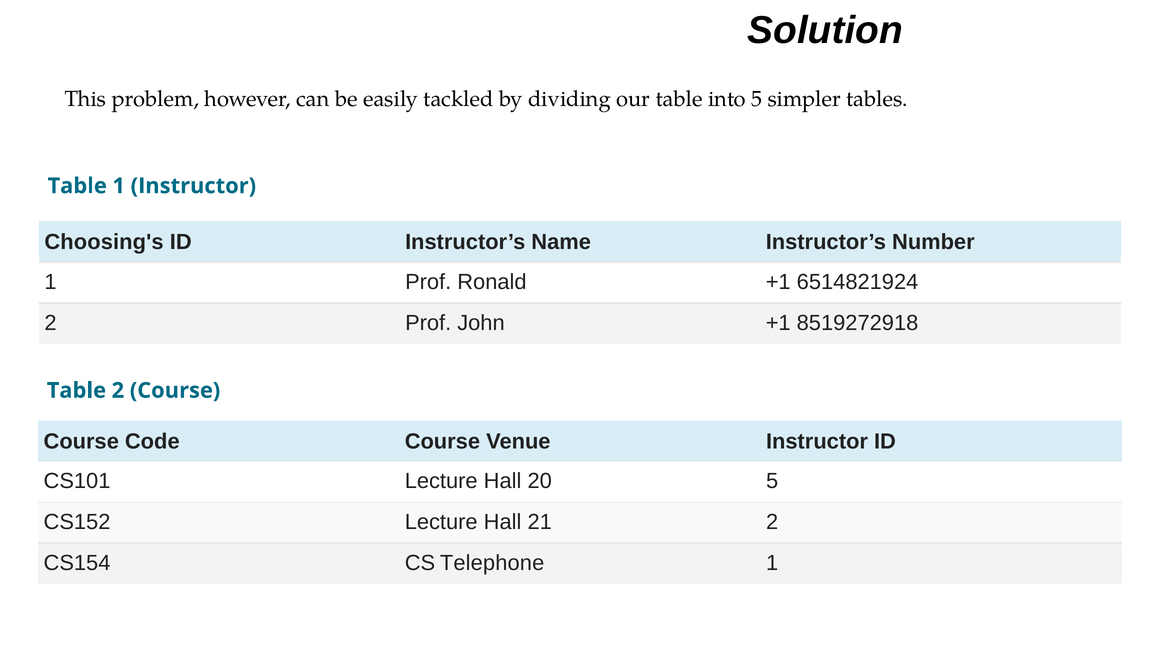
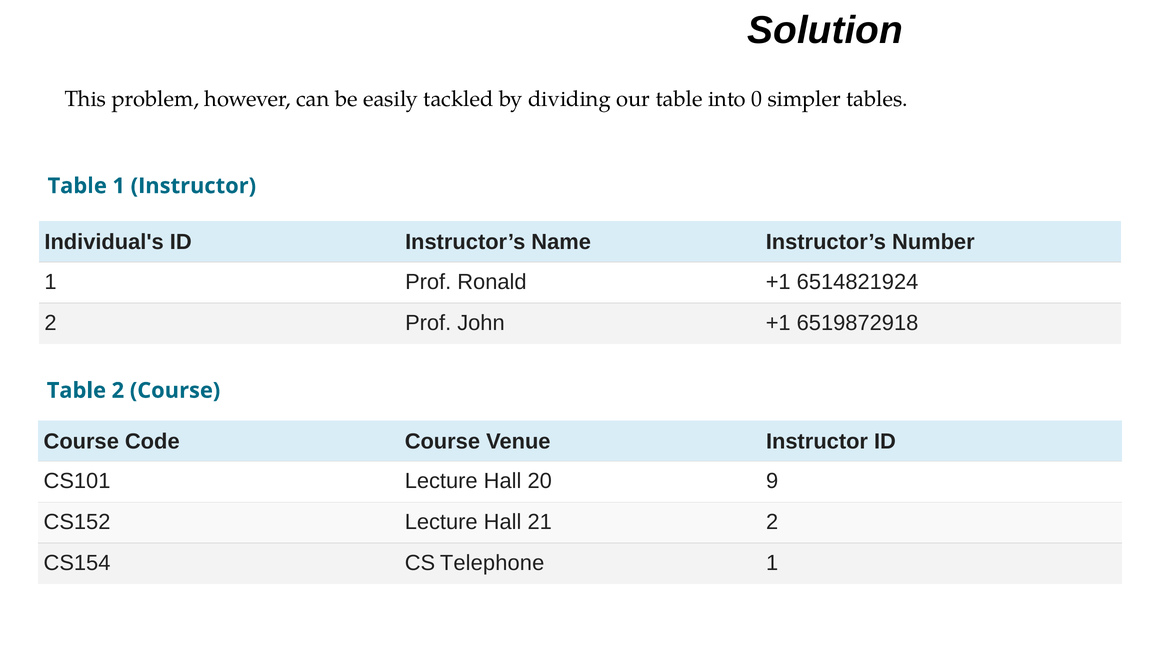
into 5: 5 -> 0
Choosing's: Choosing's -> Individual's
8519272918: 8519272918 -> 6519872918
20 5: 5 -> 9
